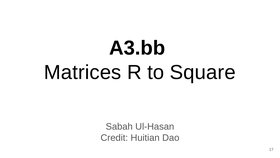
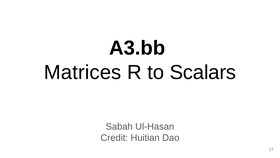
Square: Square -> Scalars
